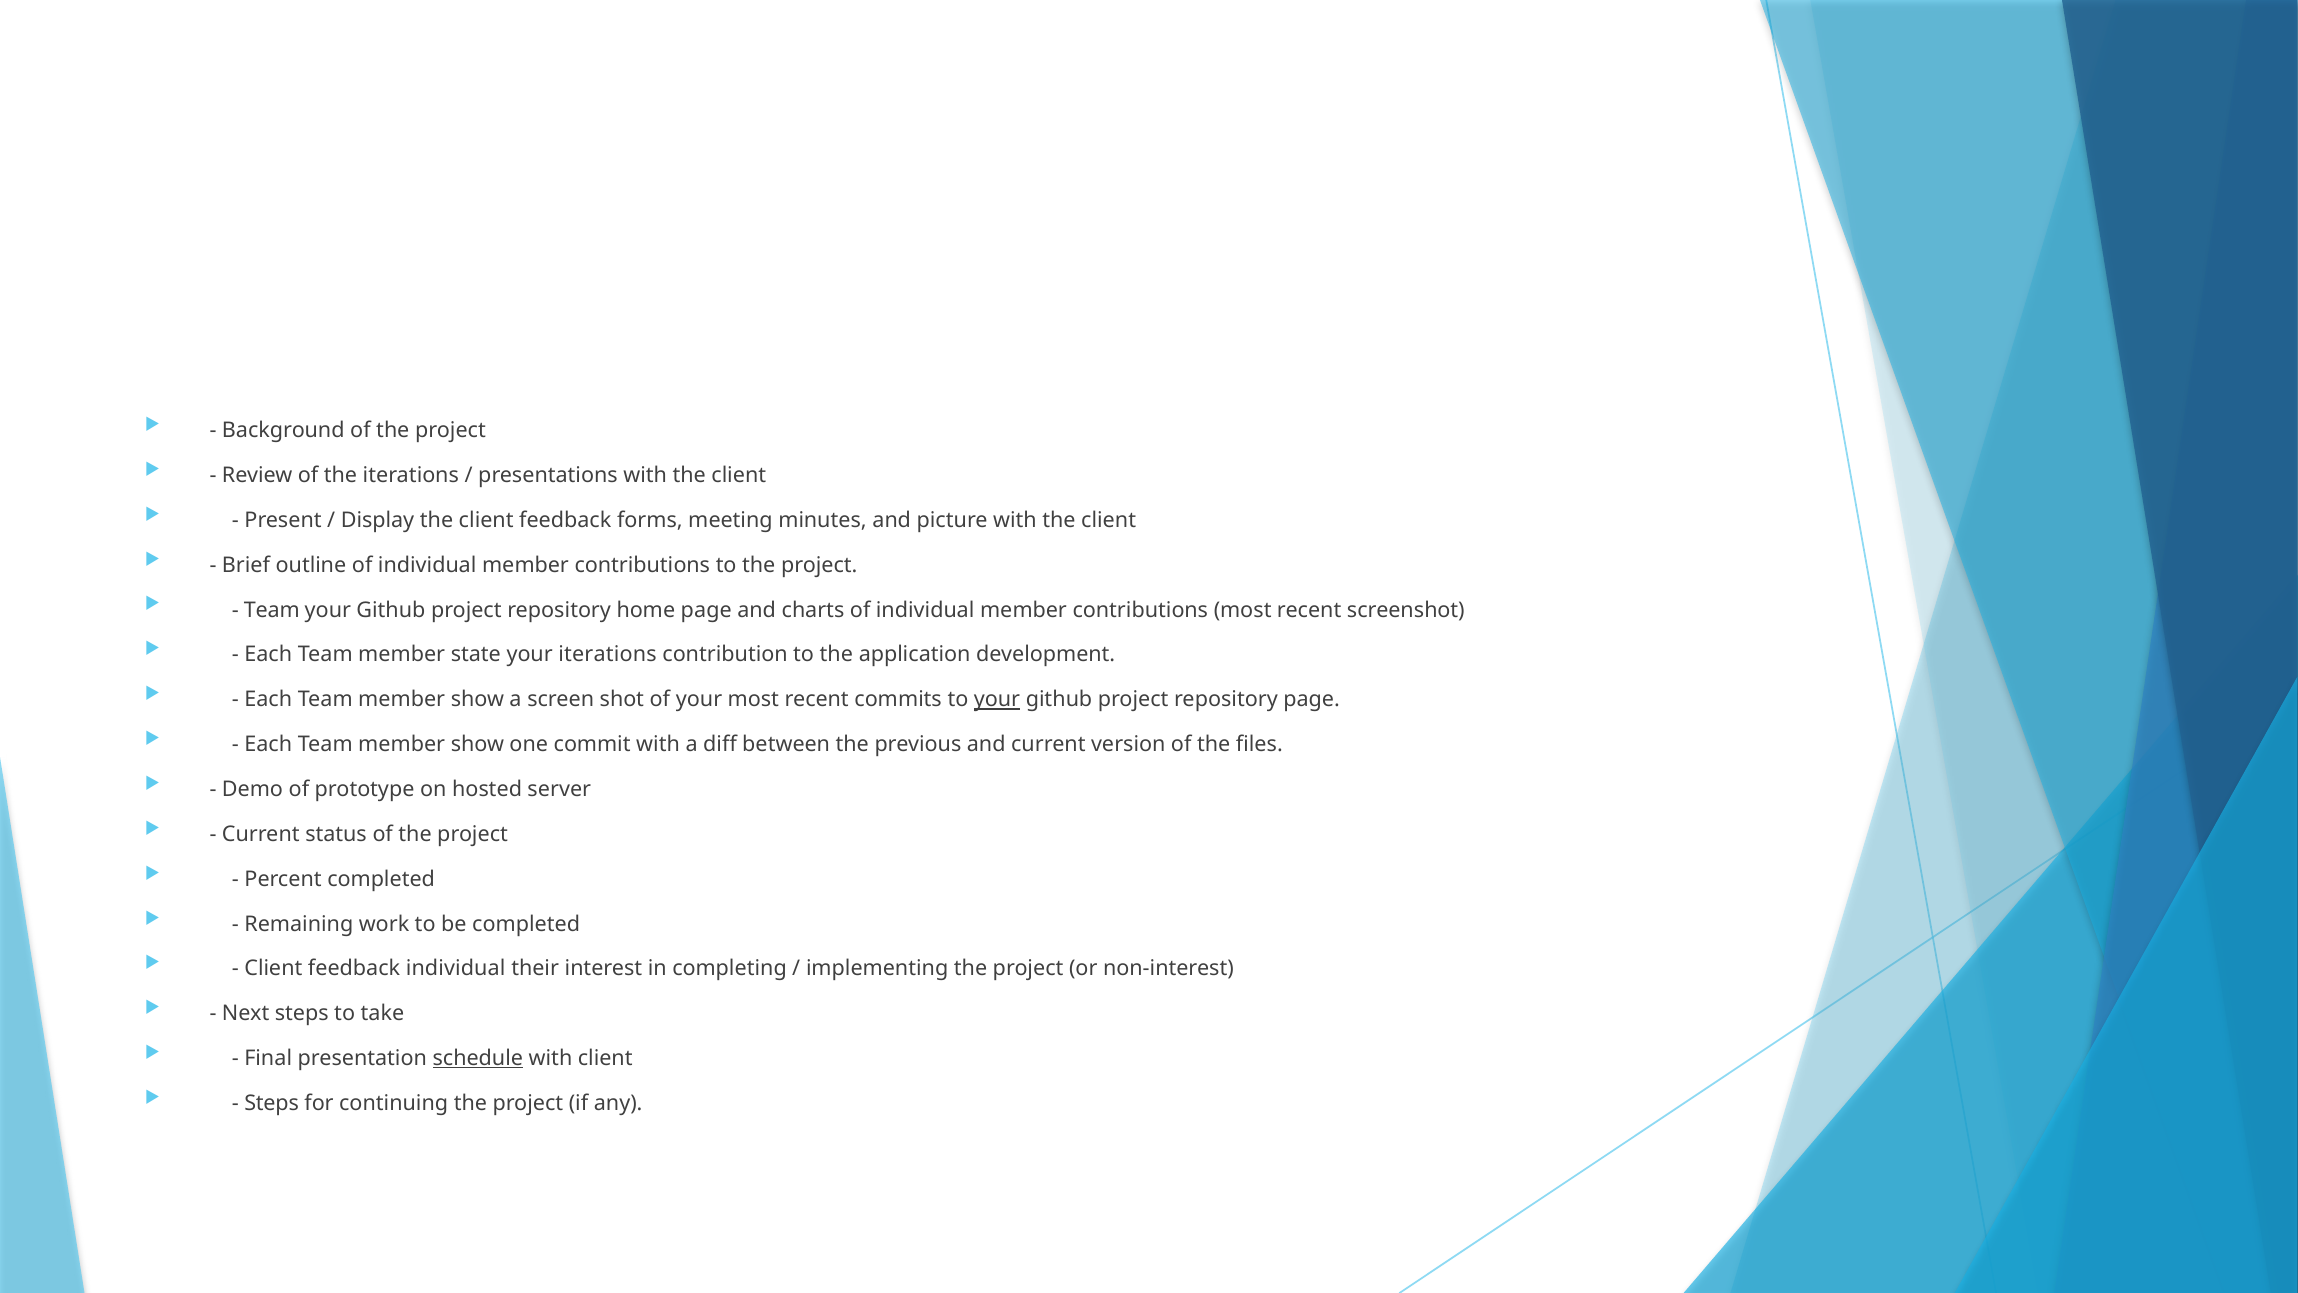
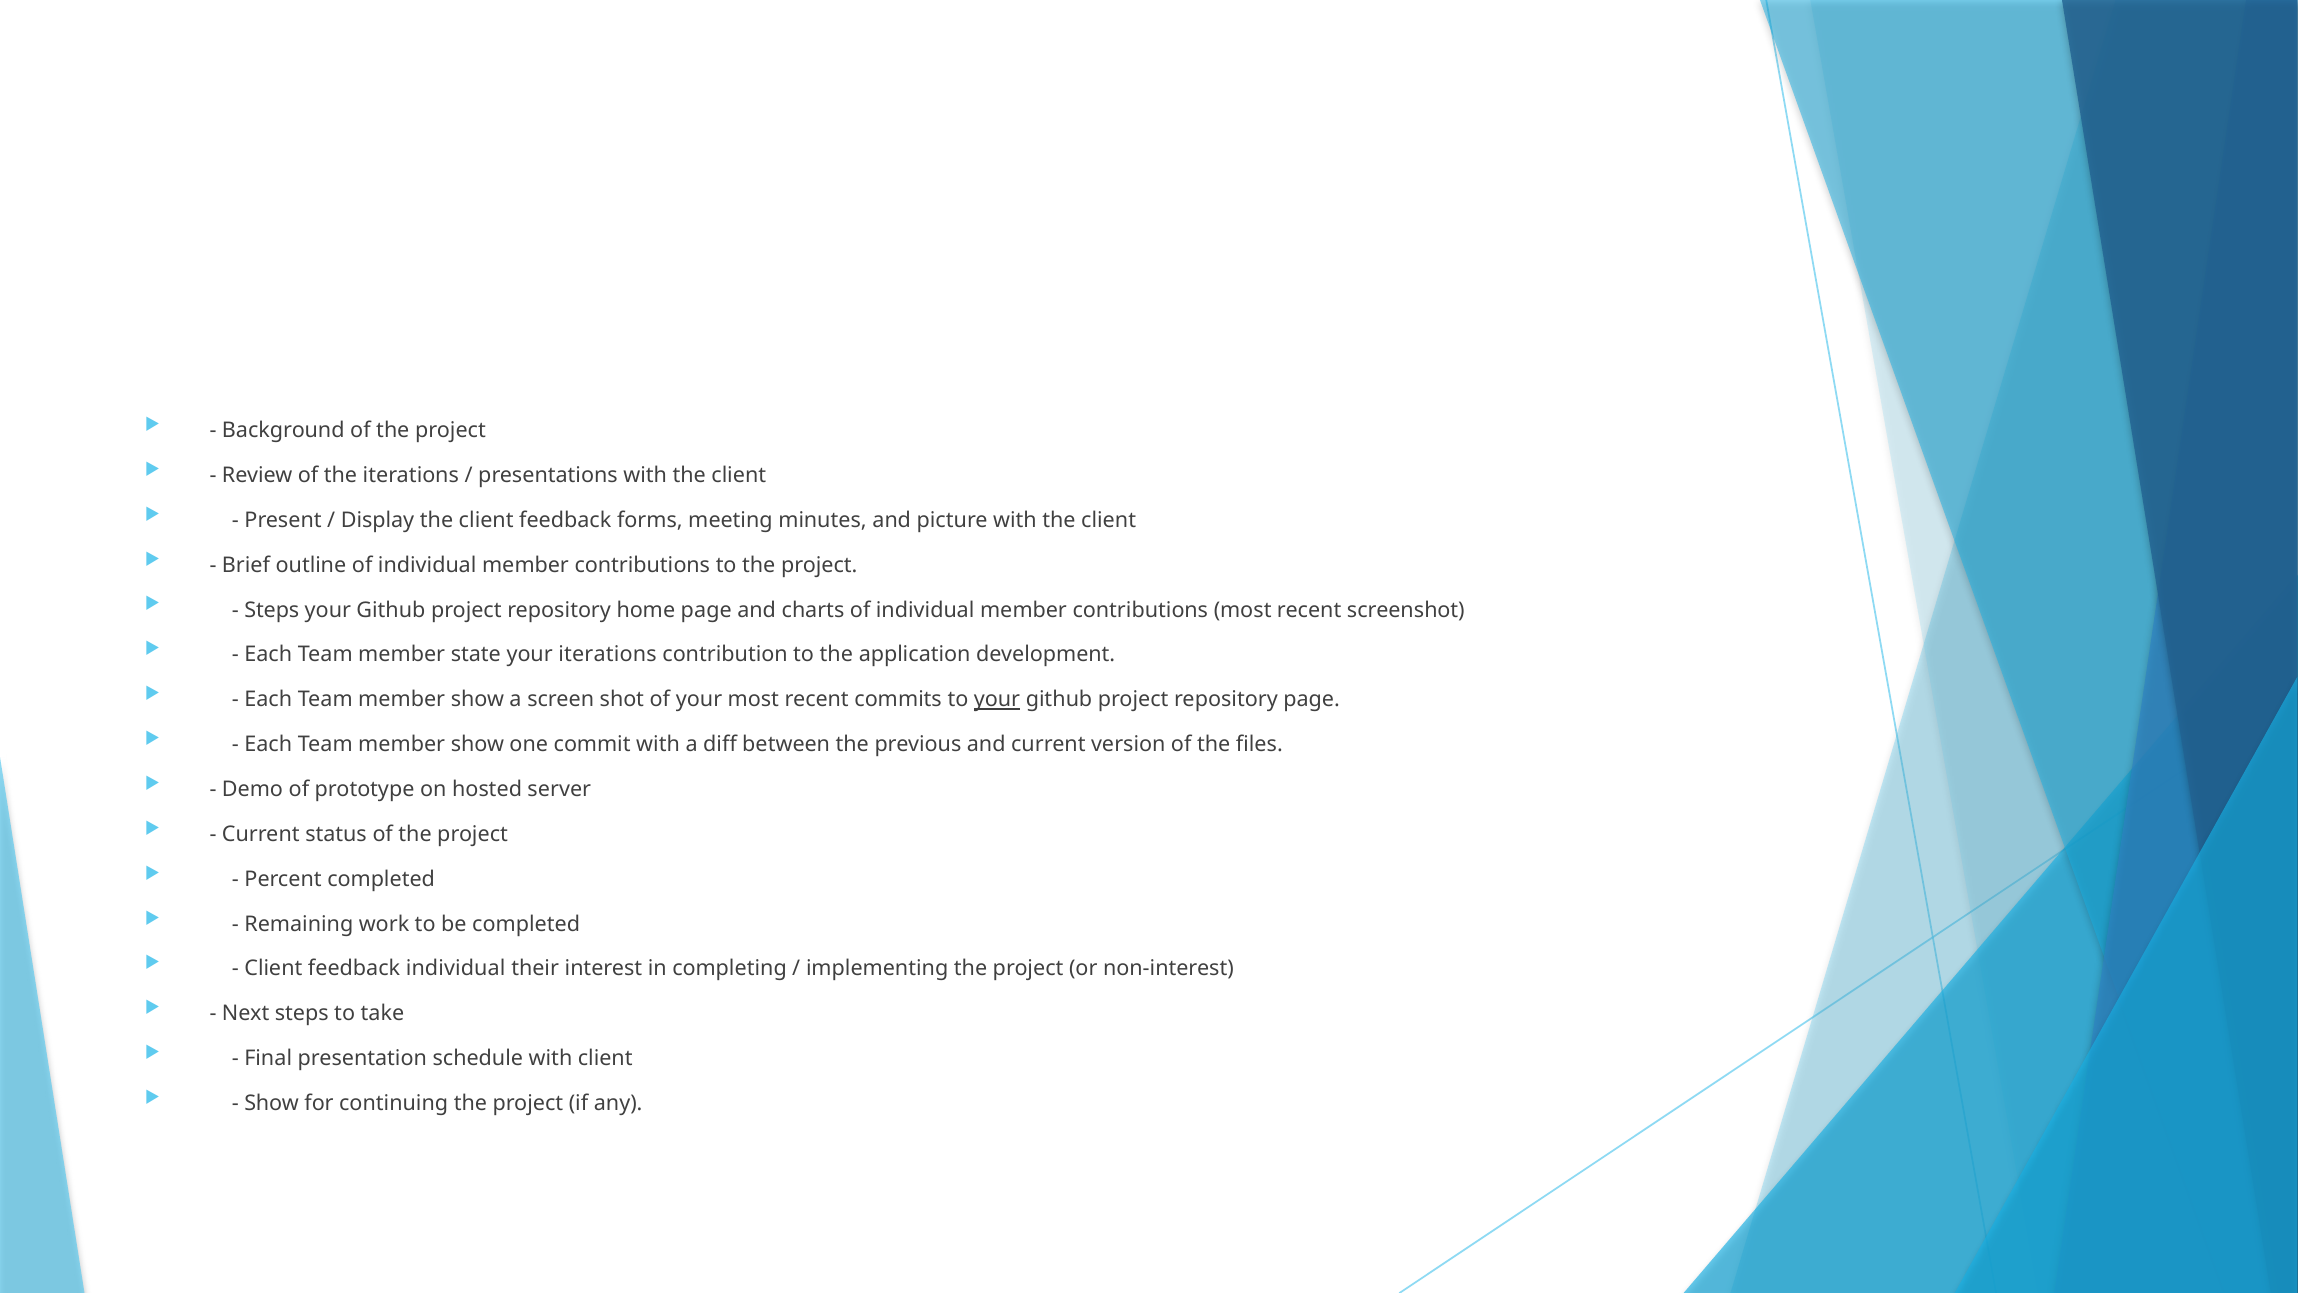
Team at (272, 610): Team -> Steps
schedule underline: present -> none
Steps at (272, 1103): Steps -> Show
